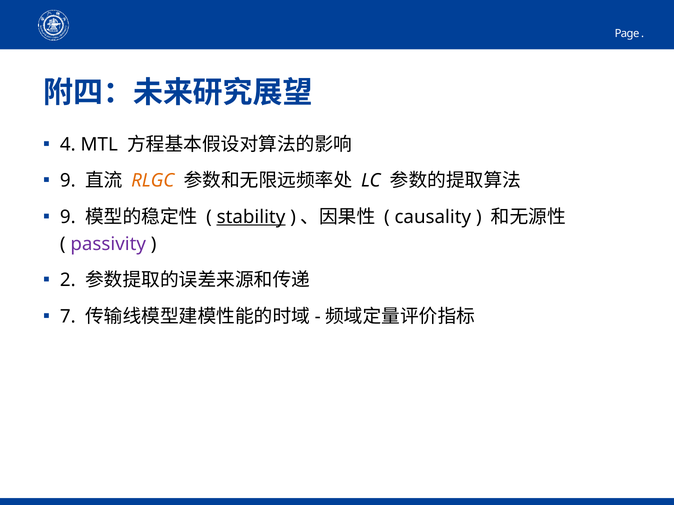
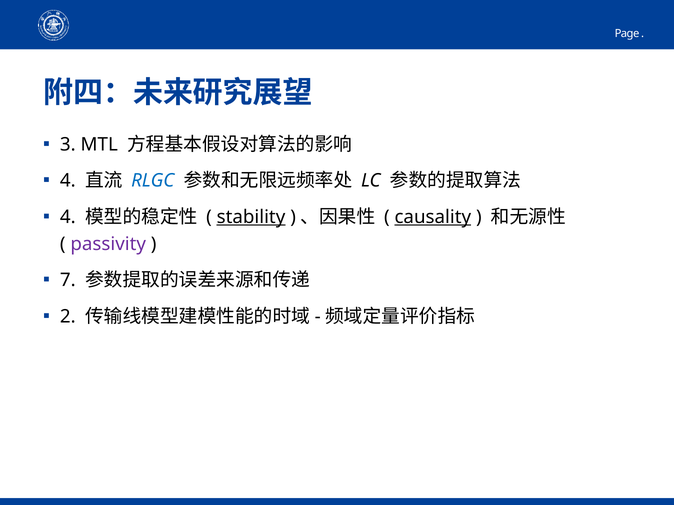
4: 4 -> 3
9 at (68, 181): 9 -> 4
RLGC colour: orange -> blue
9 at (68, 217): 9 -> 4
causality underline: none -> present
2: 2 -> 7
7: 7 -> 2
